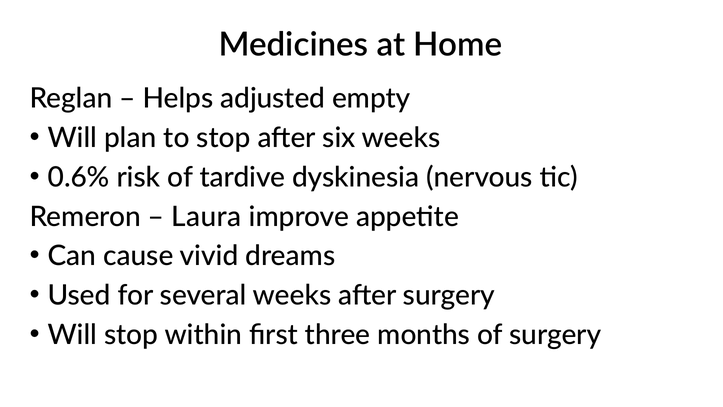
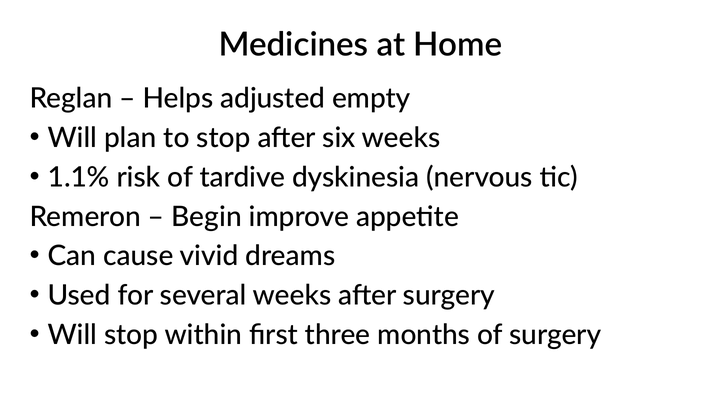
0.6%: 0.6% -> 1.1%
Laura: Laura -> Begin
